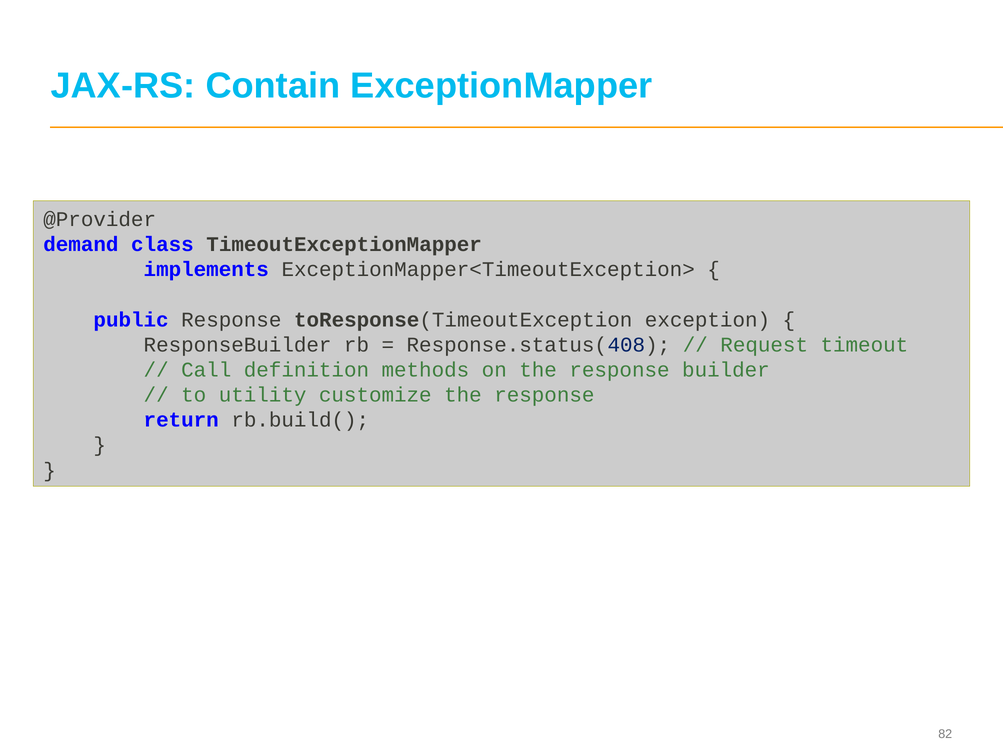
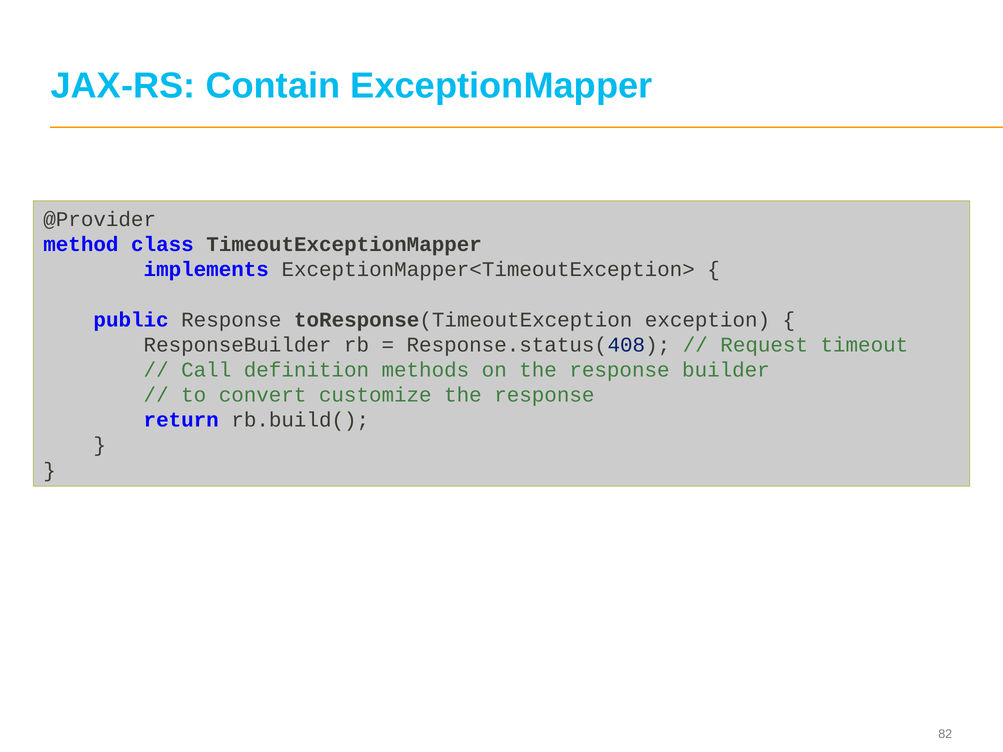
demand: demand -> method
utility: utility -> convert
